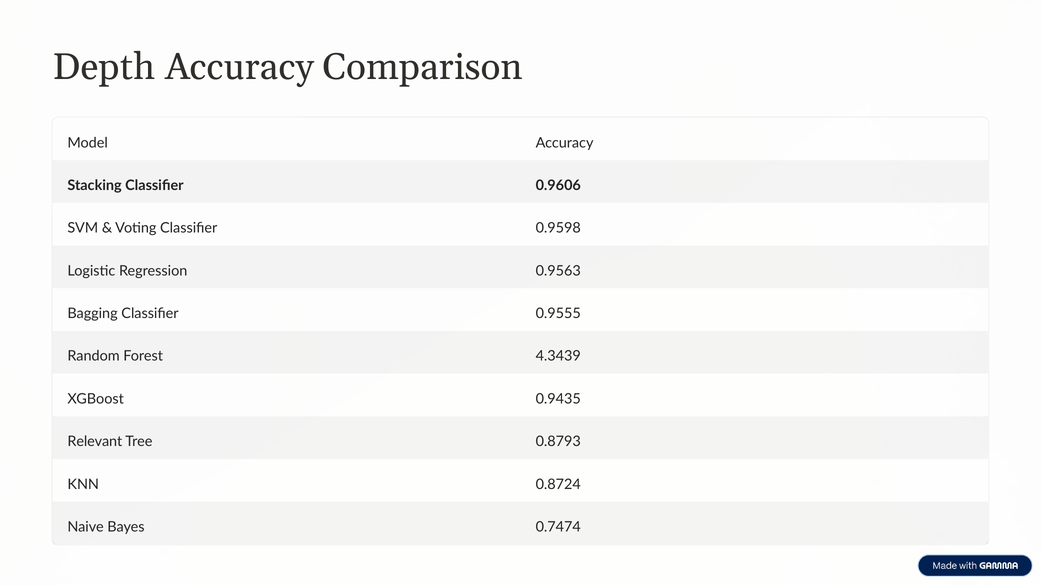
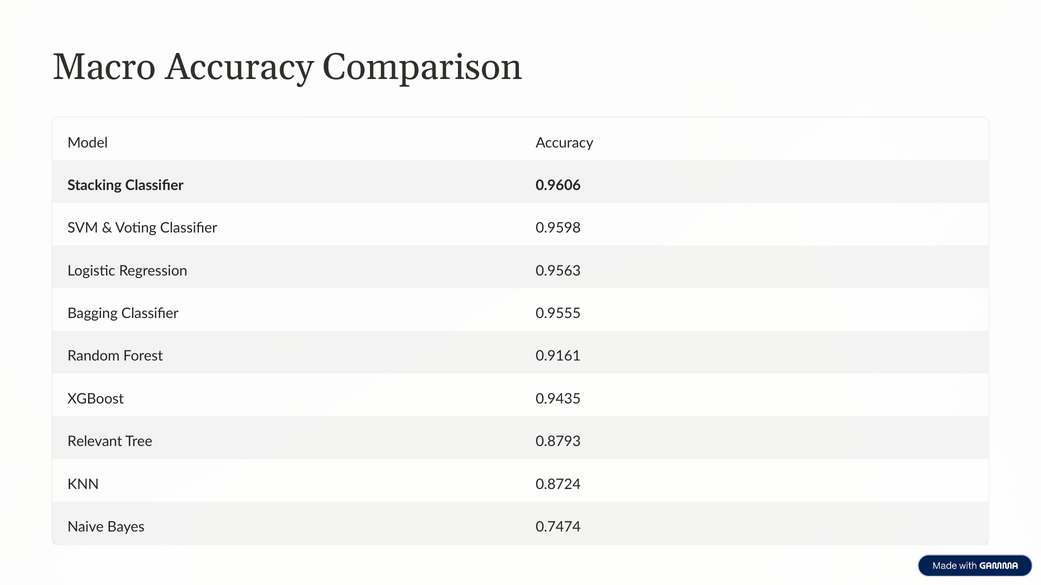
Depth: Depth -> Macro
4.3439: 4.3439 -> 0.9161
